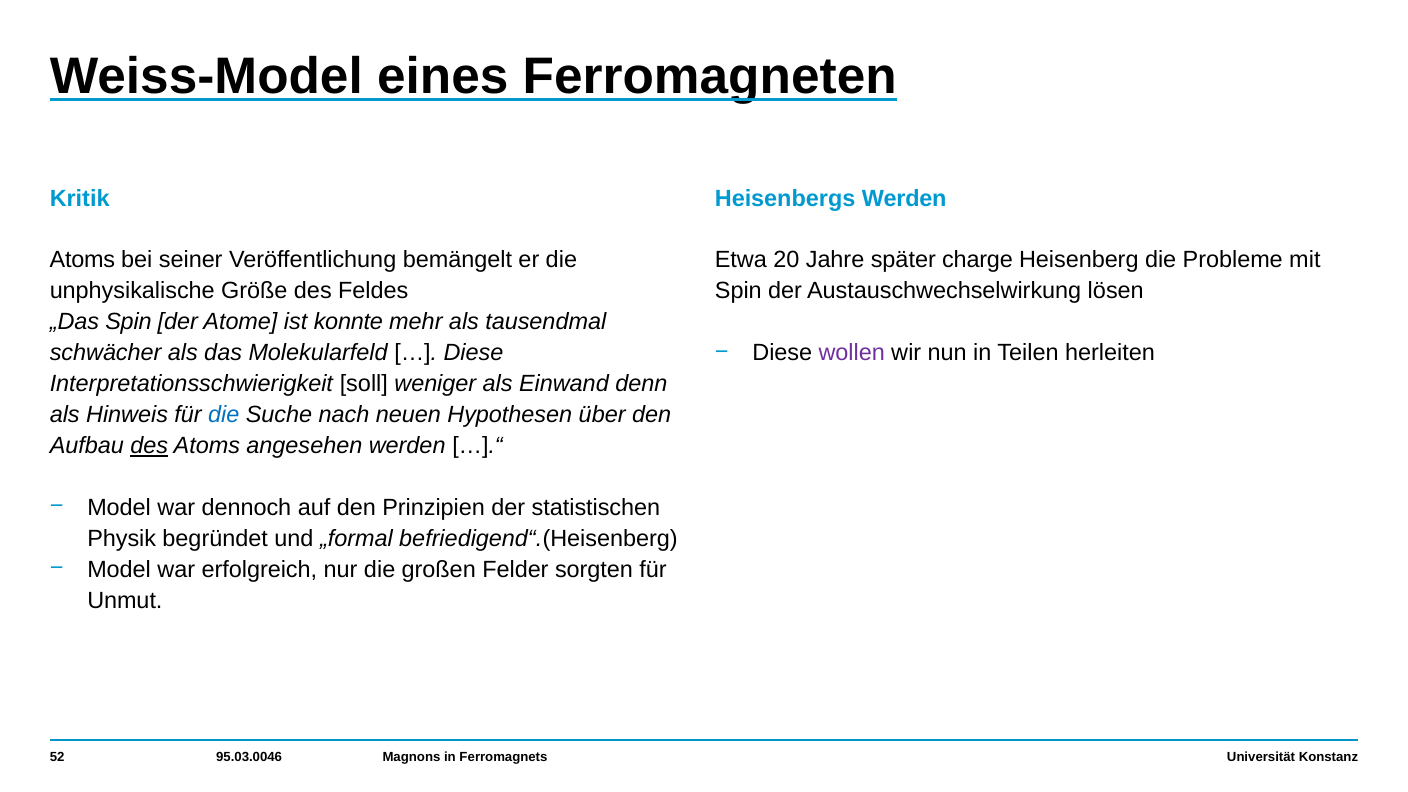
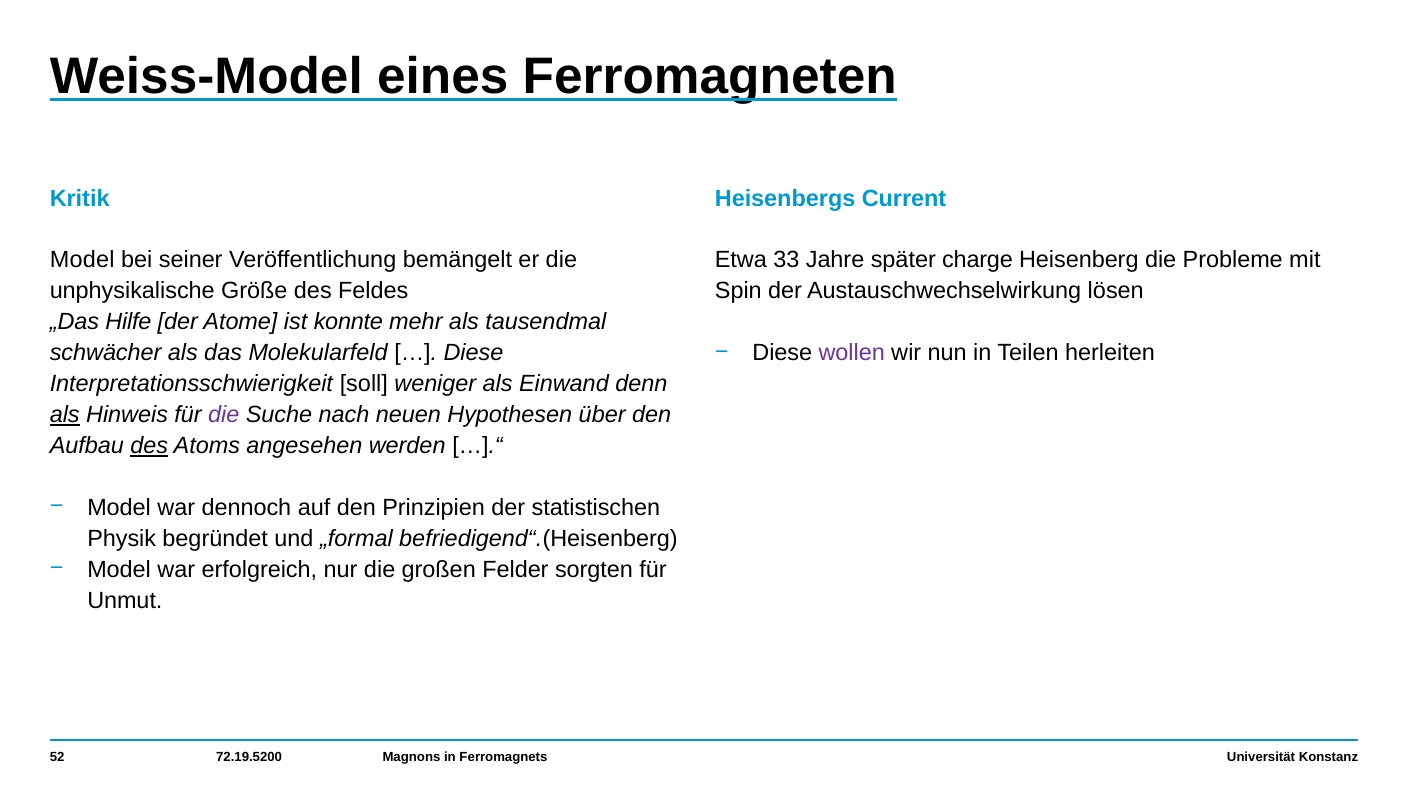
Heisenbergs Werden: Werden -> Current
Atoms at (82, 260): Atoms -> Model
20: 20 -> 33
„Das Spin: Spin -> Hilfe
als at (65, 415) underline: none -> present
die at (224, 415) colour: blue -> purple
95.03.0046: 95.03.0046 -> 72.19.5200
